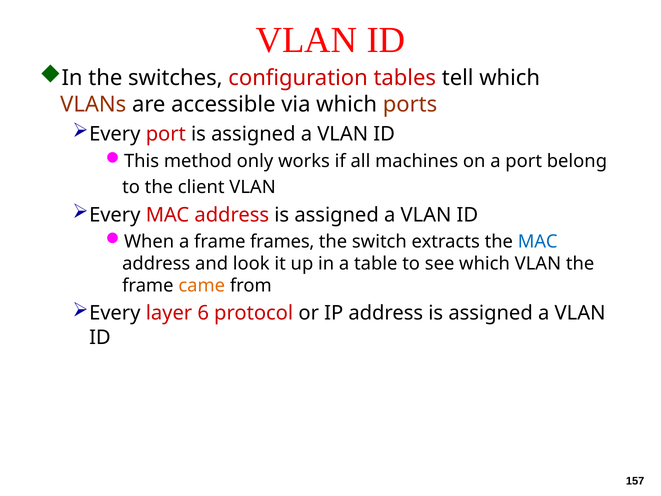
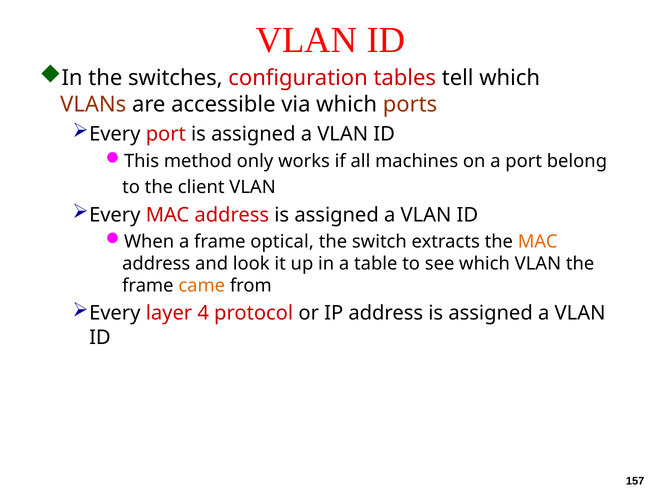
frames: frames -> optical
MAC at (538, 242) colour: blue -> orange
6: 6 -> 4
